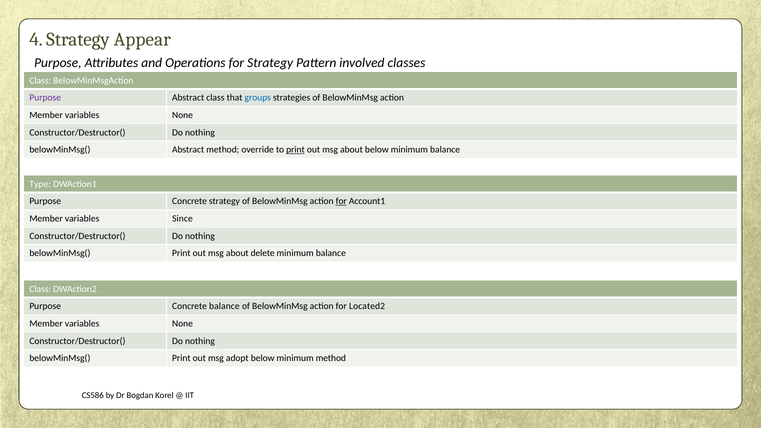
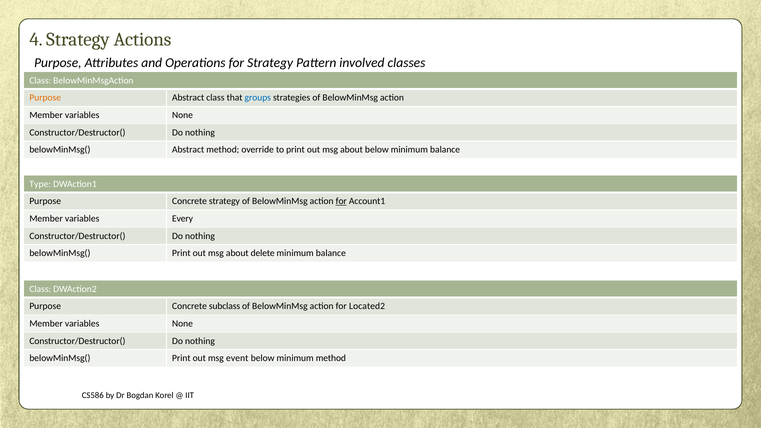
Appear: Appear -> Actions
Purpose at (45, 98) colour: purple -> orange
print at (295, 150) underline: present -> none
Since: Since -> Every
Concrete balance: balance -> subclass
adopt: adopt -> event
